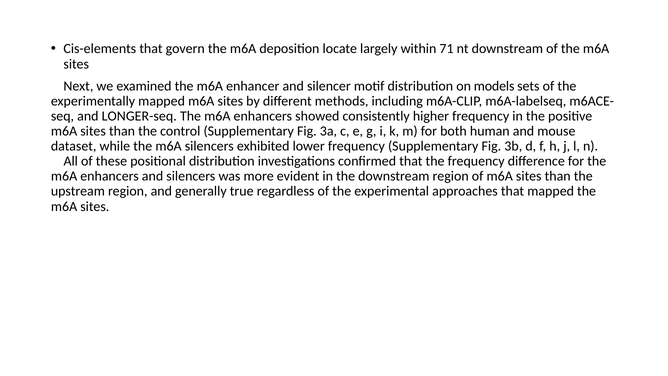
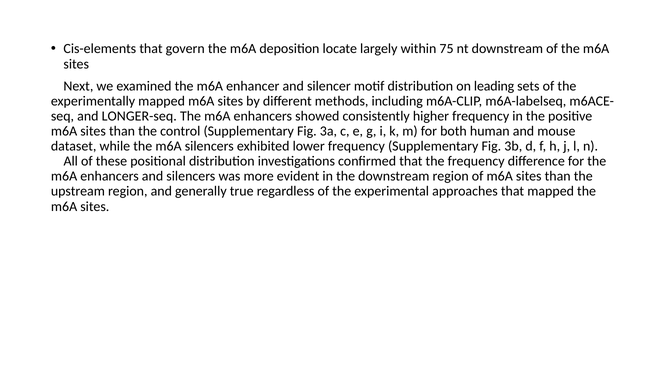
71: 71 -> 75
models: models -> leading
